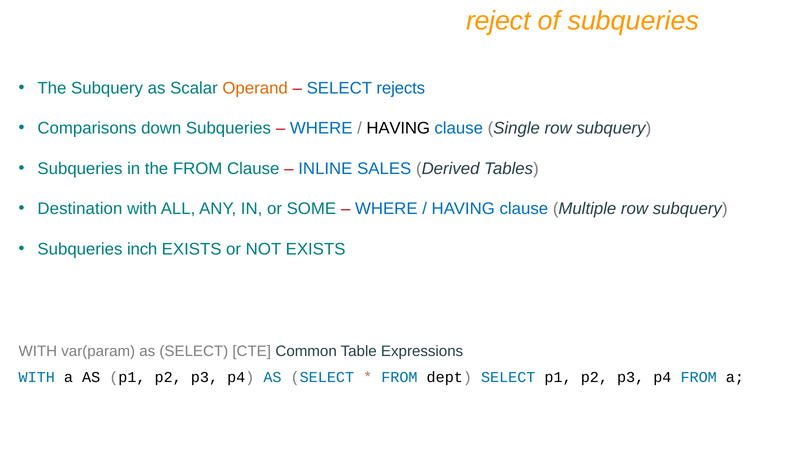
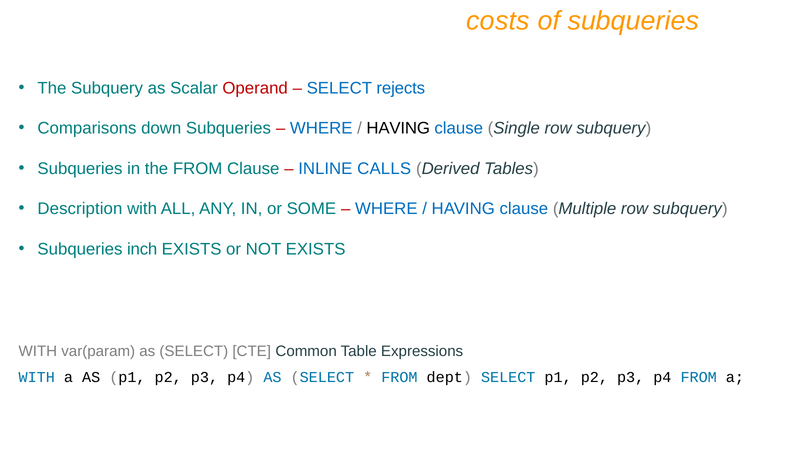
reject: reject -> costs
Operand colour: orange -> red
SALES: SALES -> CALLS
Destination: Destination -> Description
